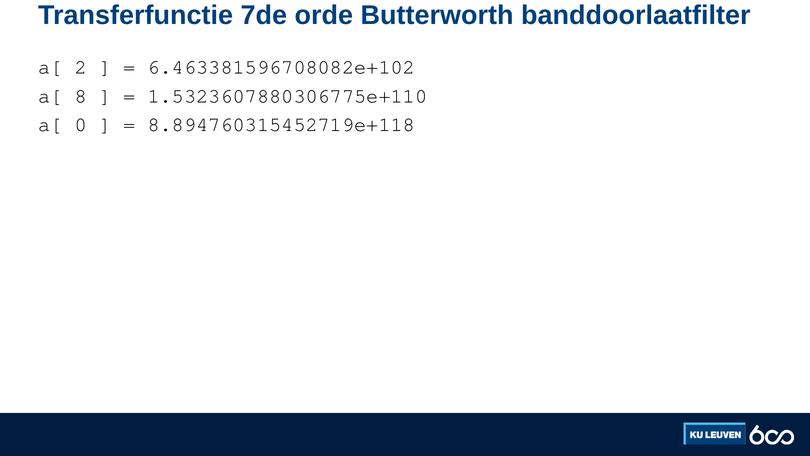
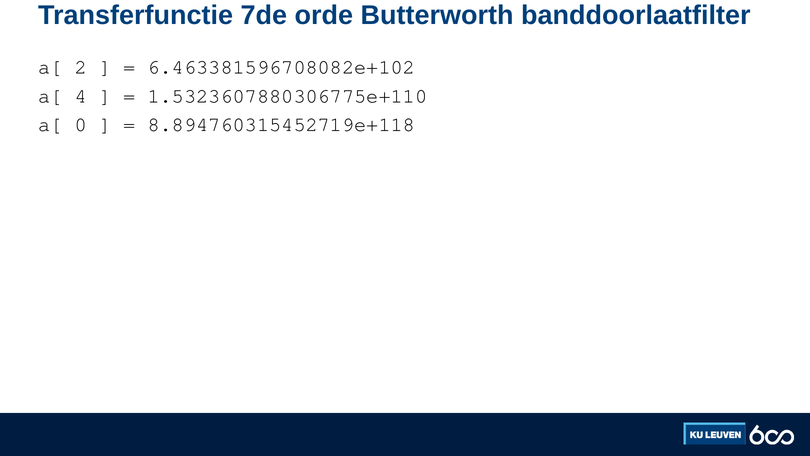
8: 8 -> 4
